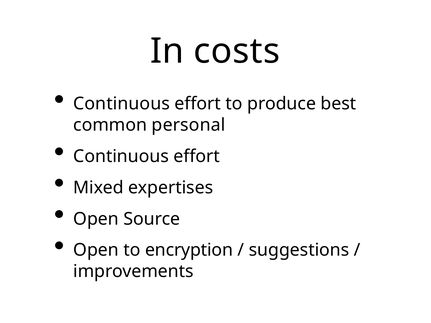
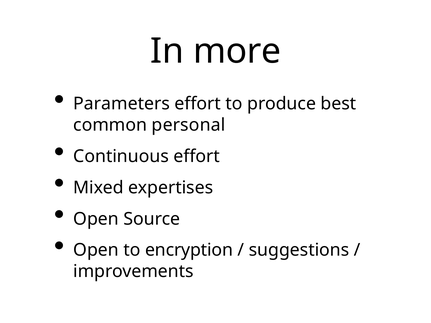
costs: costs -> more
Continuous at (122, 104): Continuous -> Parameters
